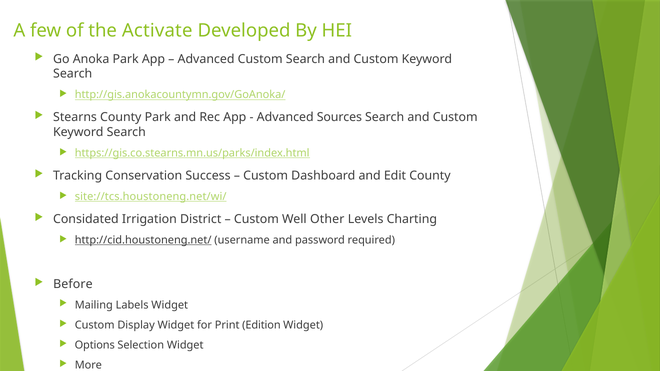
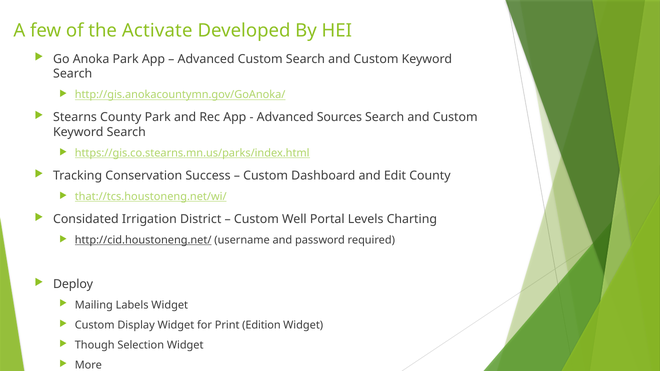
site://tcs.houstoneng.net/wi/: site://tcs.houstoneng.net/wi/ -> that://tcs.houstoneng.net/wi/
Other: Other -> Portal
Before: Before -> Deploy
Options: Options -> Though
